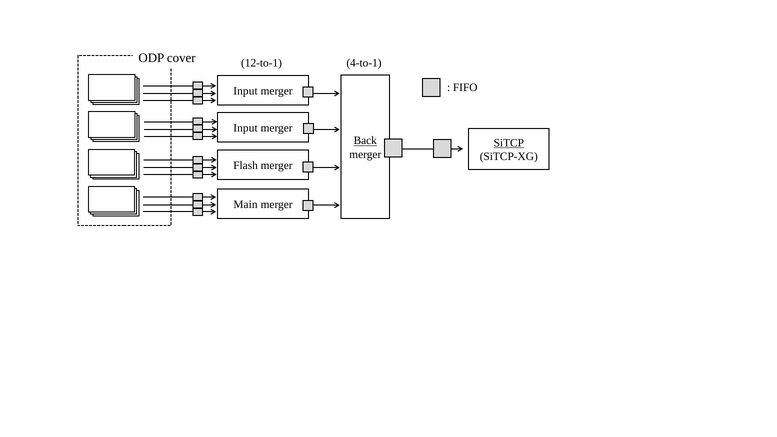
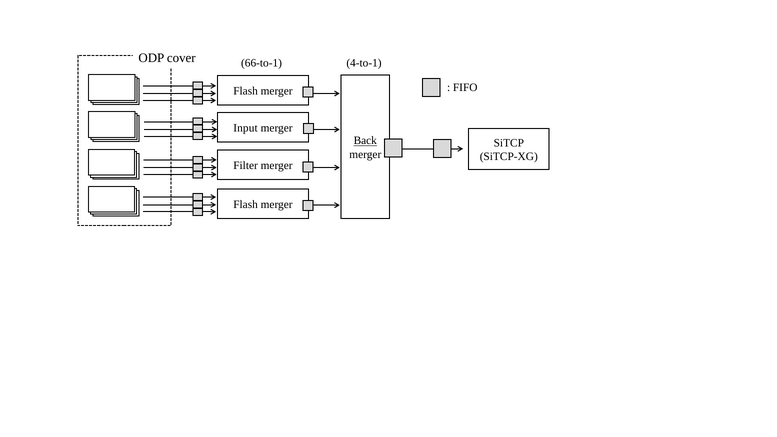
12-to-1: 12-to-1 -> 66-to-1
Input at (246, 91): Input -> Flash
SiTCP underline: present -> none
Flash: Flash -> Filter
Main at (246, 204): Main -> Flash
